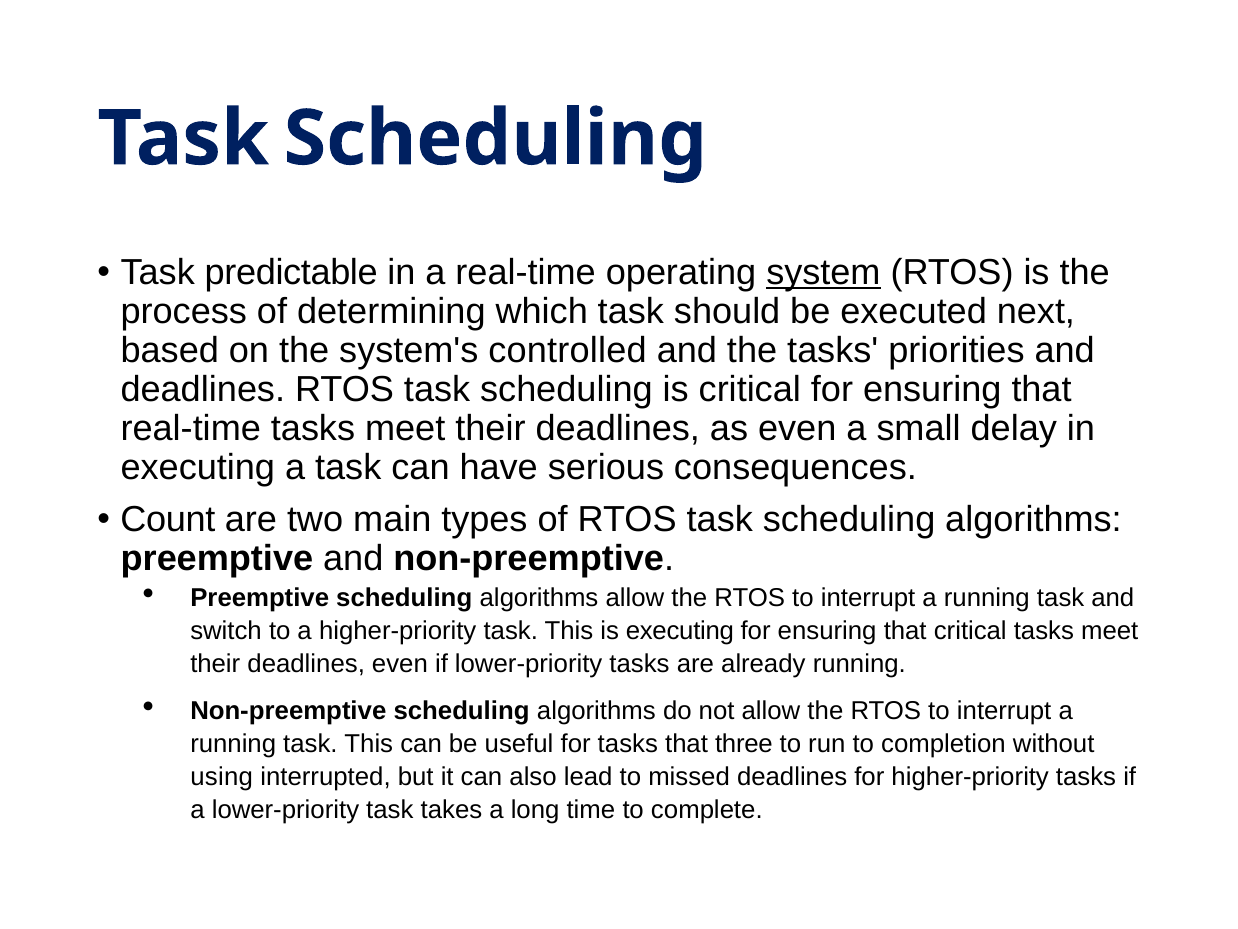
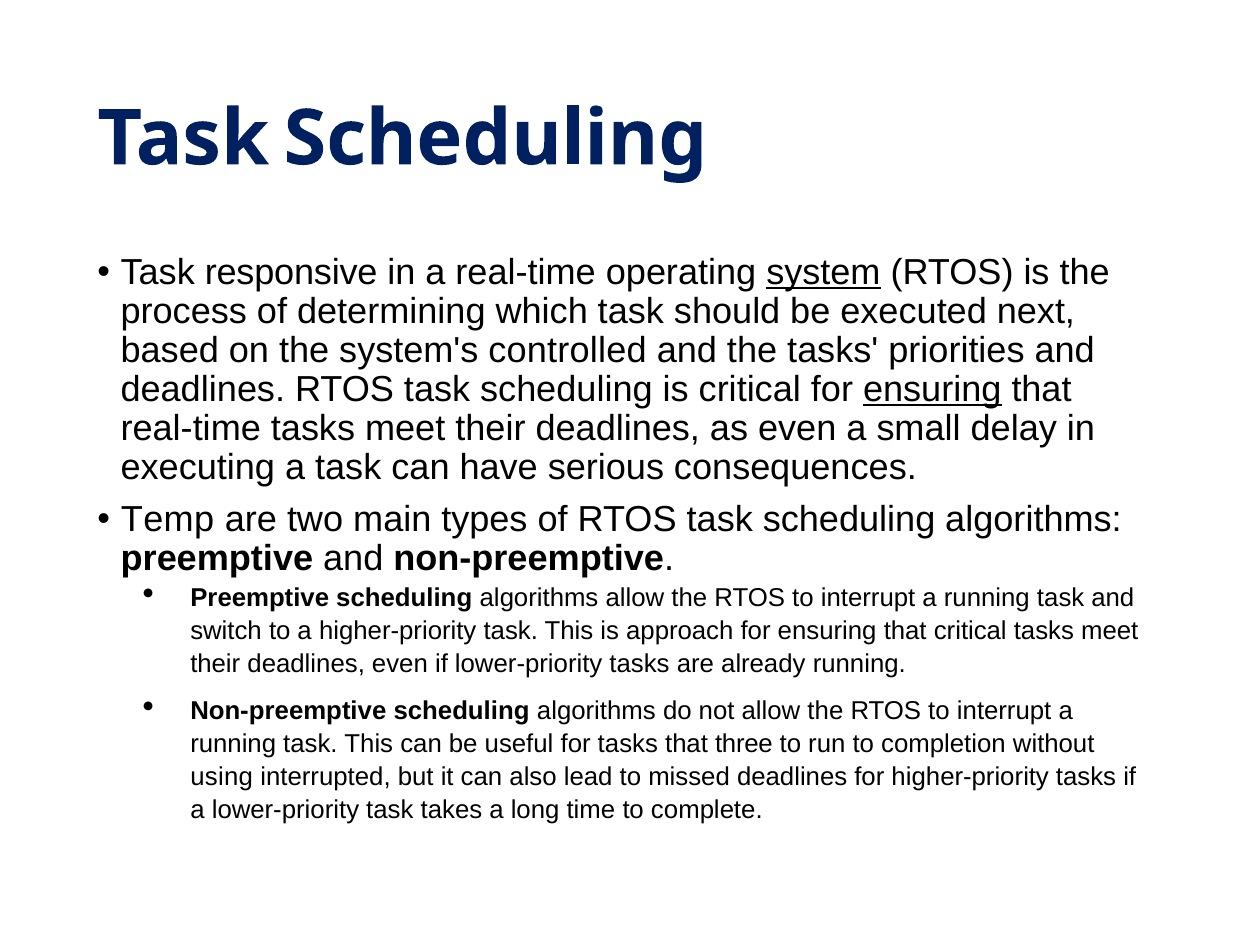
predictable: predictable -> responsive
ensuring at (932, 390) underline: none -> present
Count: Count -> Temp
is executing: executing -> approach
